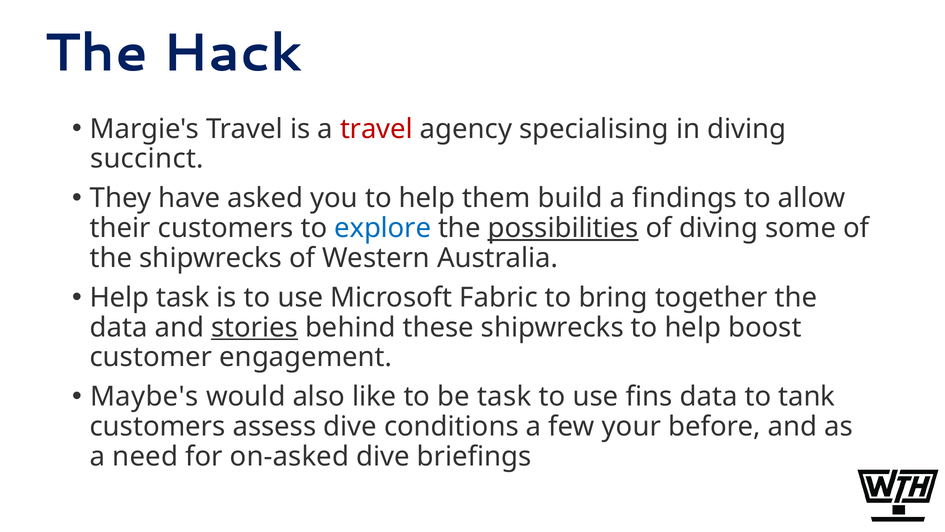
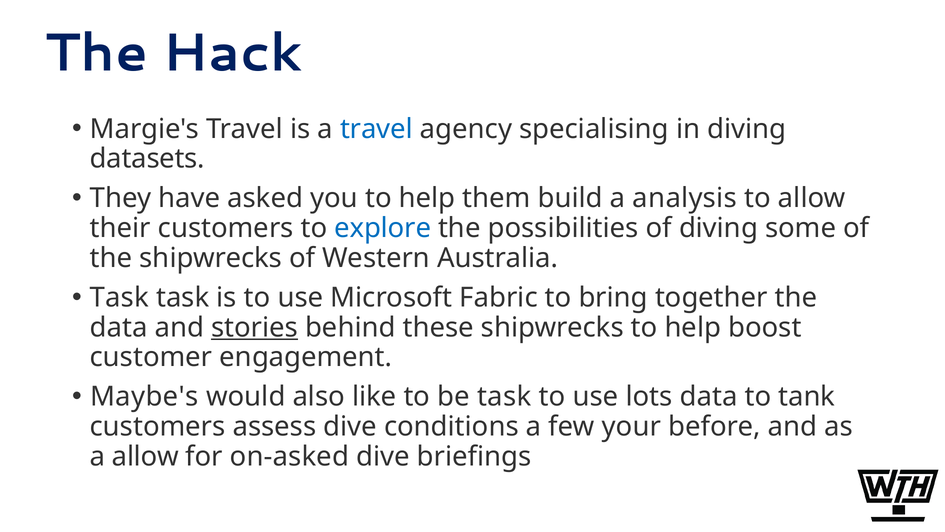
travel at (376, 129) colour: red -> blue
succinct: succinct -> datasets
findings: findings -> analysis
possibilities underline: present -> none
Help at (119, 297): Help -> Task
fins: fins -> lots
a need: need -> allow
